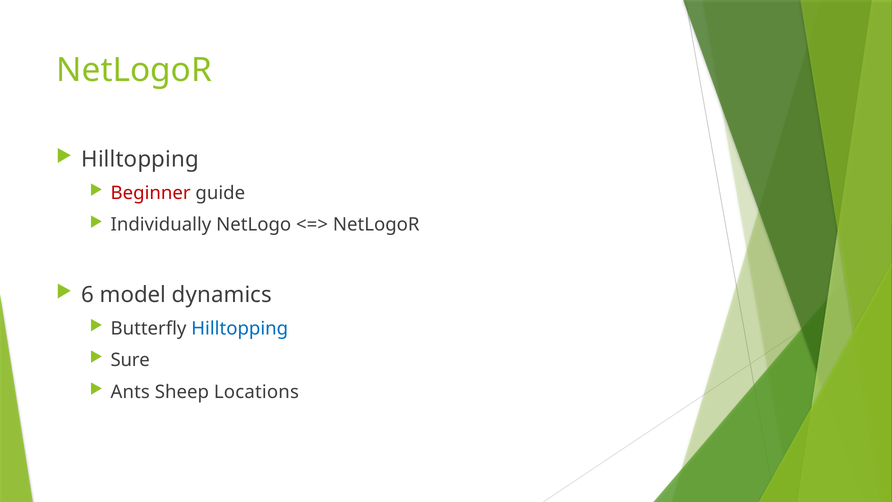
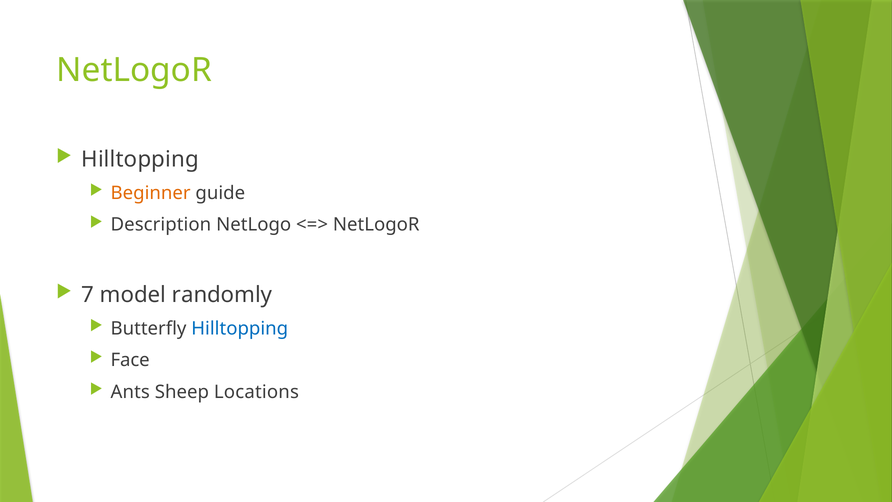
Beginner colour: red -> orange
Individually: Individually -> Description
6: 6 -> 7
dynamics: dynamics -> randomly
Sure: Sure -> Face
